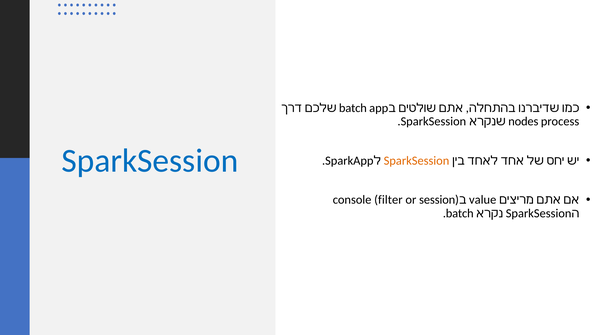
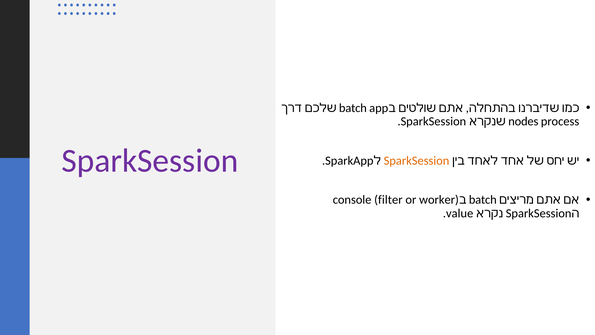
SparkSession at (150, 161) colour: blue -> purple
session: session -> worker
value at (483, 200): value -> batch
batch at (460, 213): batch -> value
